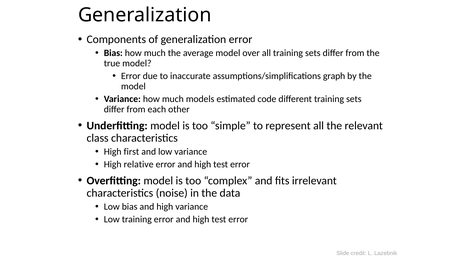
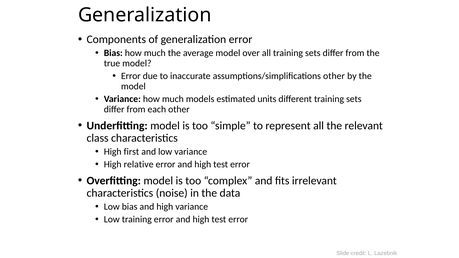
assumptions/simplifications graph: graph -> other
code: code -> units
